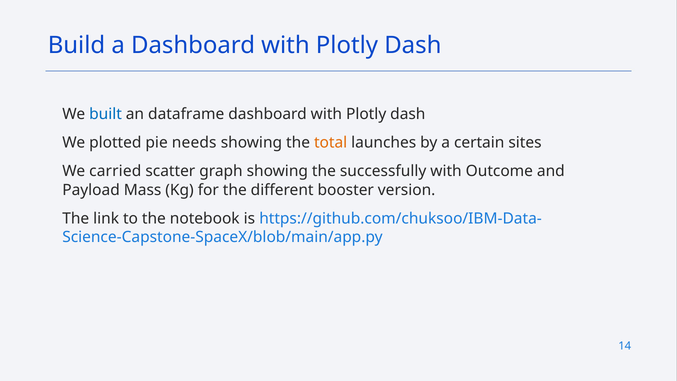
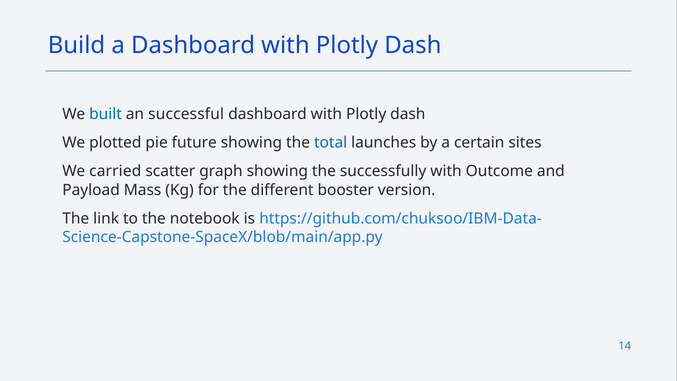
dataframe: dataframe -> successful
needs: needs -> future
total colour: orange -> blue
